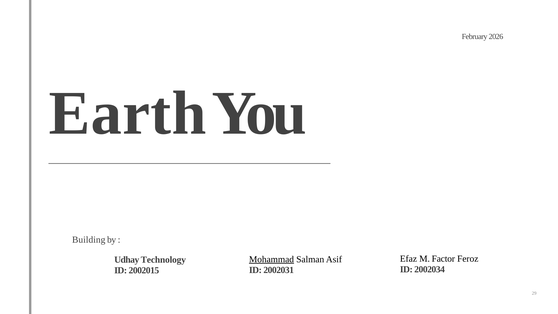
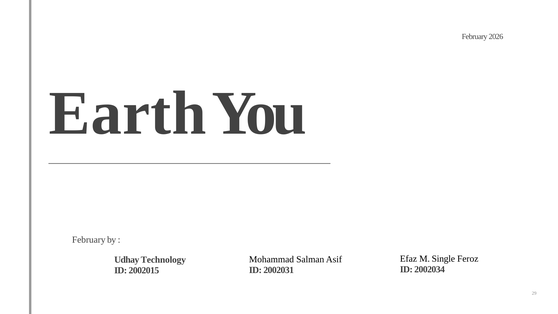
Building at (89, 240): Building -> February
Factor: Factor -> Single
Mohammad underline: present -> none
